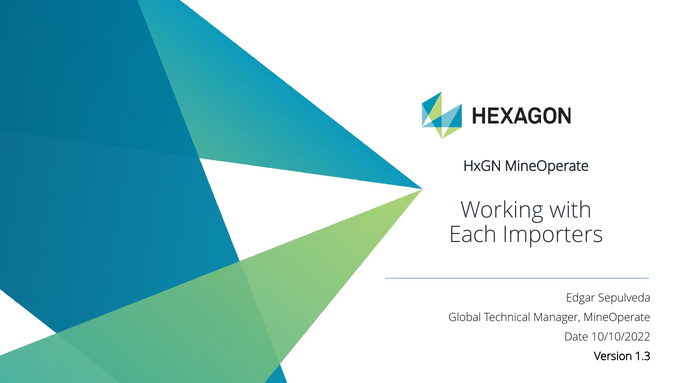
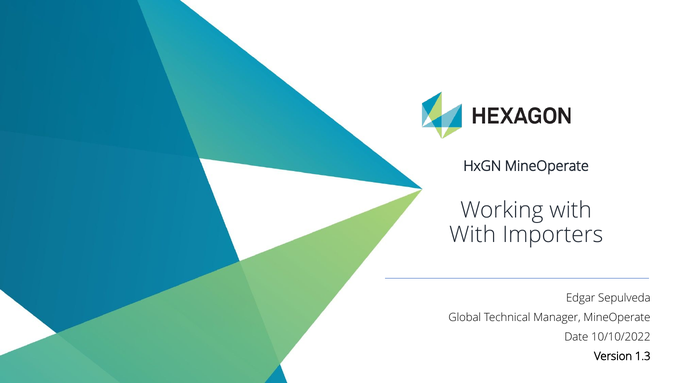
Each at (473, 235): Each -> With
